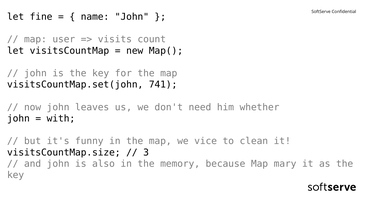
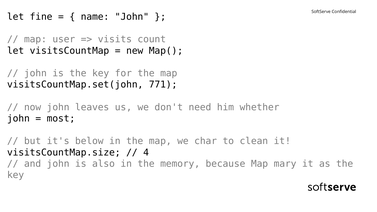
741: 741 -> 771
with: with -> most
funny: funny -> below
vice: vice -> char
3: 3 -> 4
